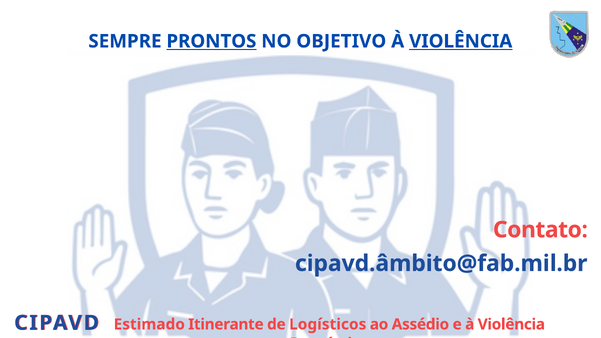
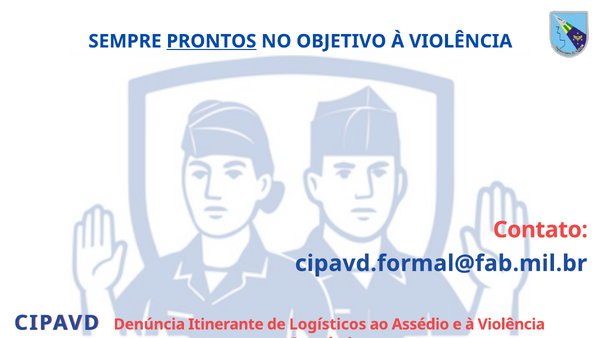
VIOLÊNCIA at (461, 41) underline: present -> none
cipavd.âmbito@fab.mil.br: cipavd.âmbito@fab.mil.br -> cipavd.formal@fab.mil.br
Estimado: Estimado -> Denúncia
